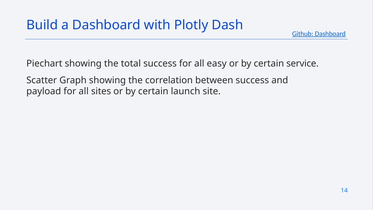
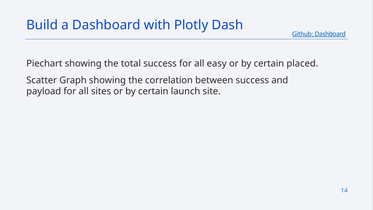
service: service -> placed
